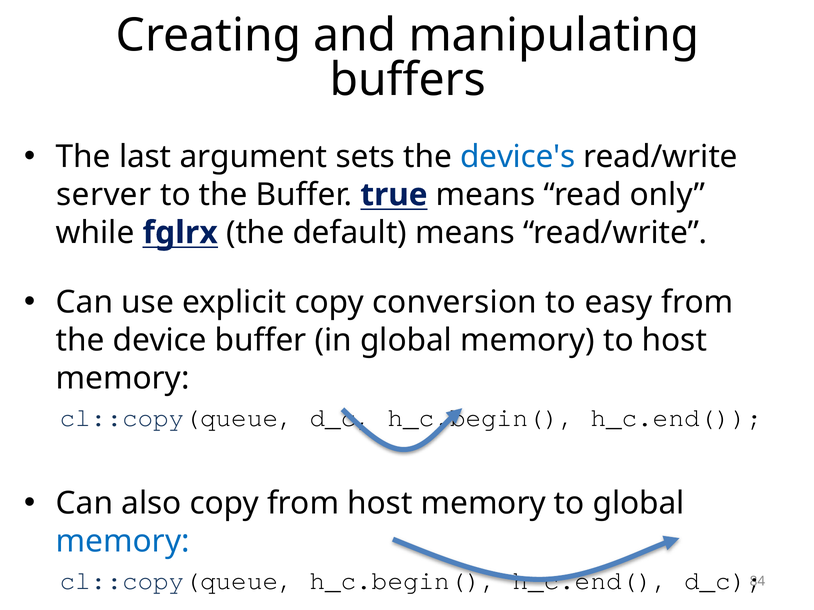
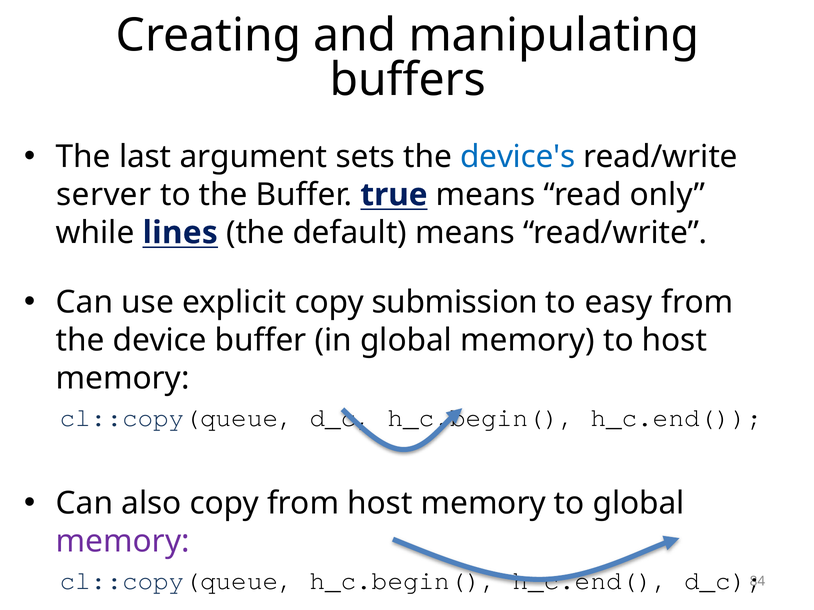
fglrx: fglrx -> lines
conversion: conversion -> submission
memory at (123, 542) colour: blue -> purple
